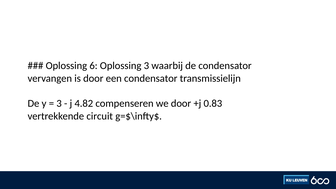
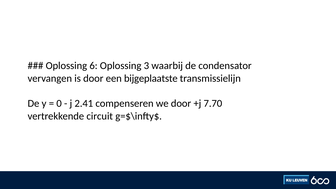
een condensator: condensator -> bijgeplaatste
3 at (59, 104): 3 -> 0
4.82: 4.82 -> 2.41
0.83: 0.83 -> 7.70
